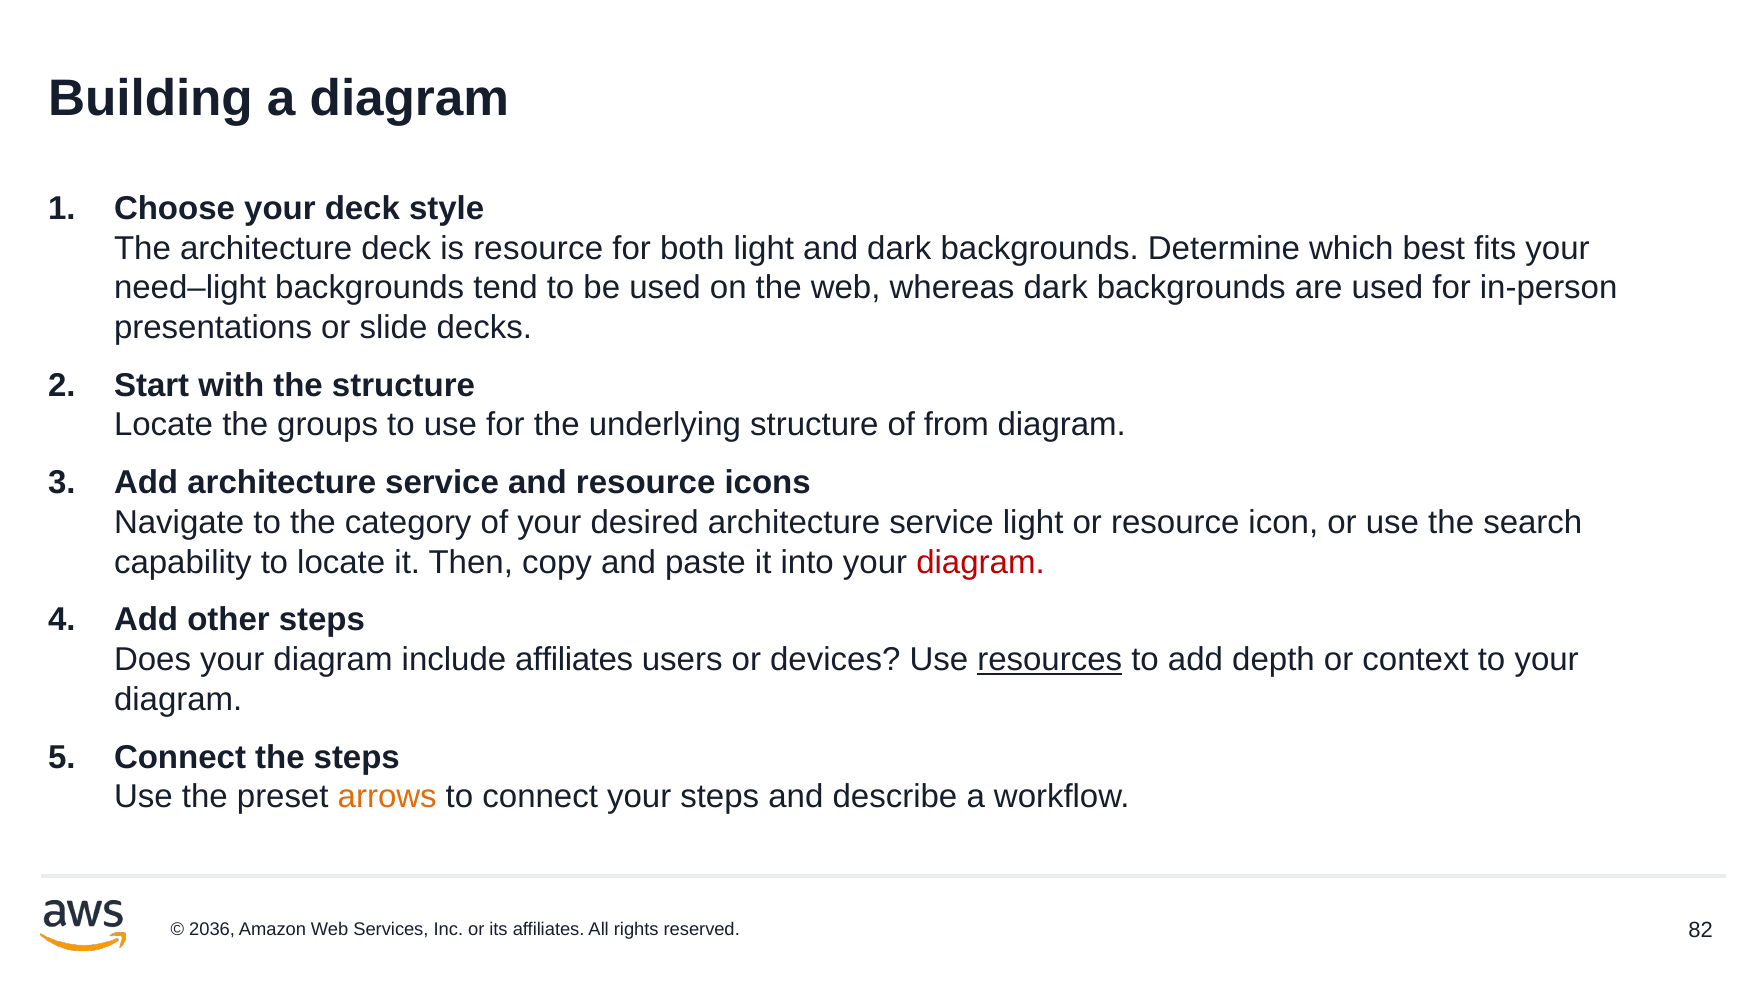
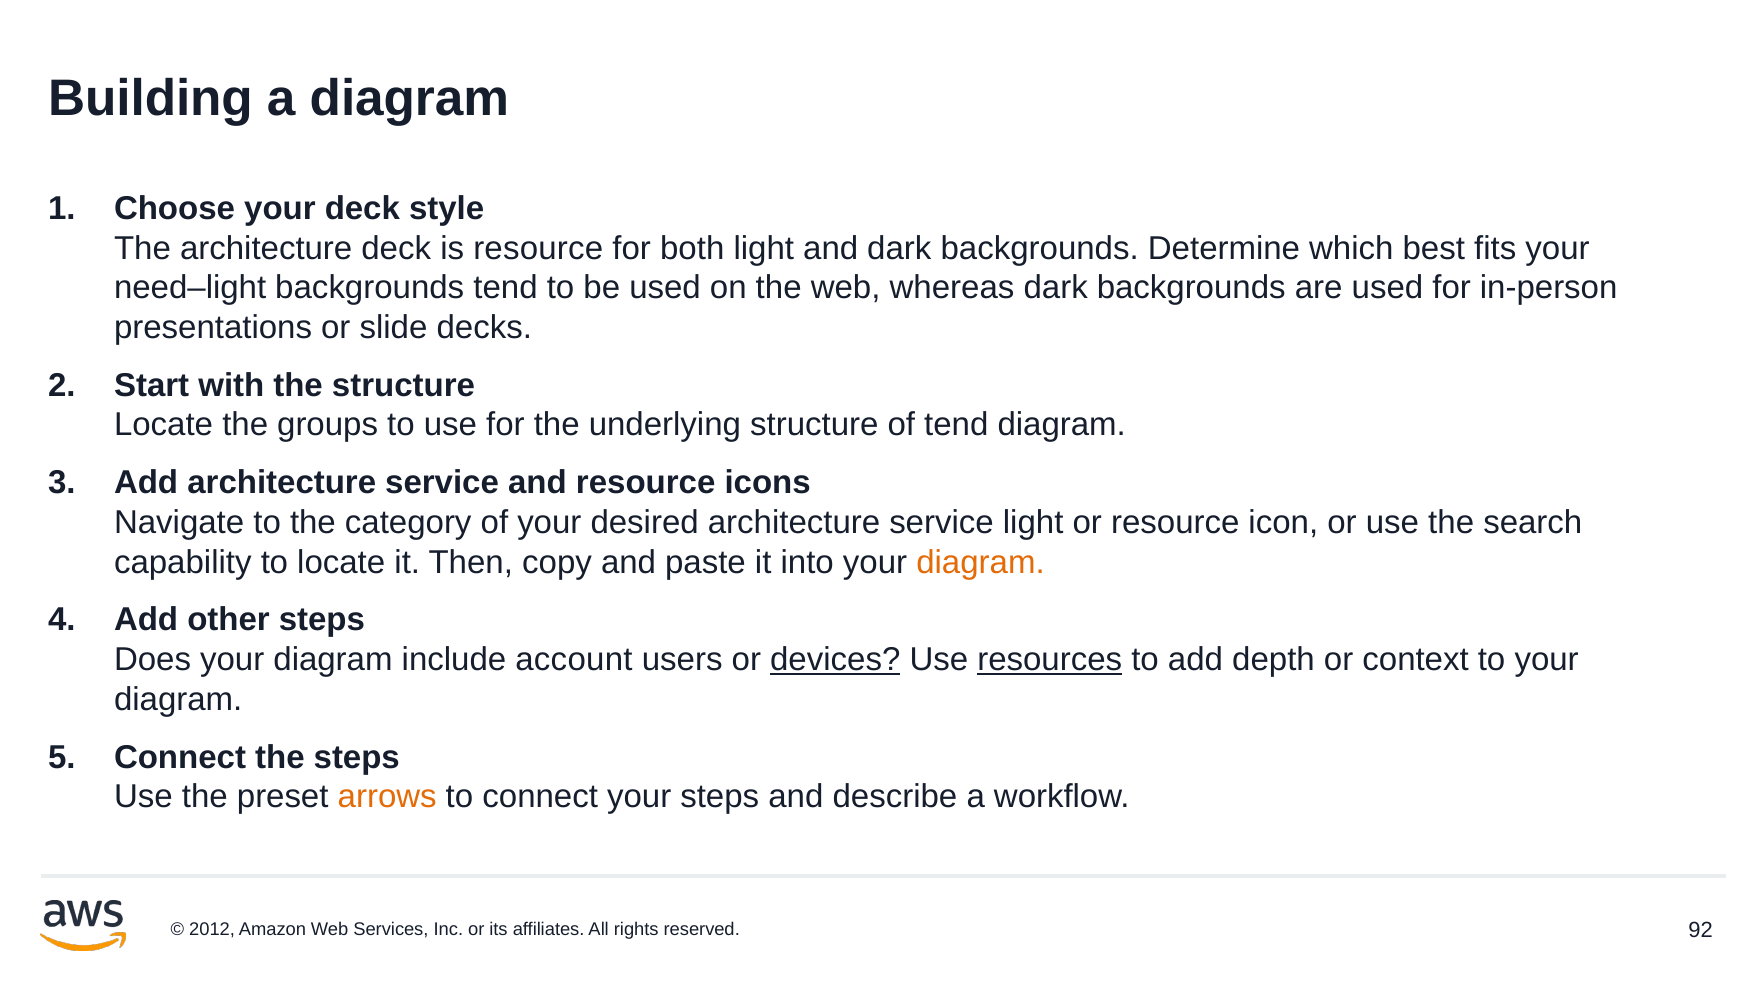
of from: from -> tend
diagram at (981, 562) colour: red -> orange
include affiliates: affiliates -> account
devices underline: none -> present
2036: 2036 -> 2012
82: 82 -> 92
